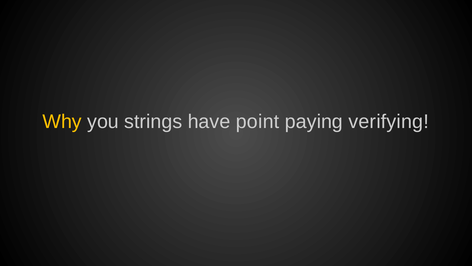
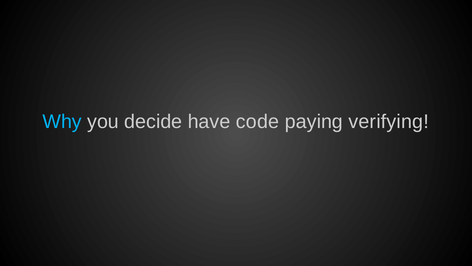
Why colour: yellow -> light blue
strings: strings -> decide
point: point -> code
